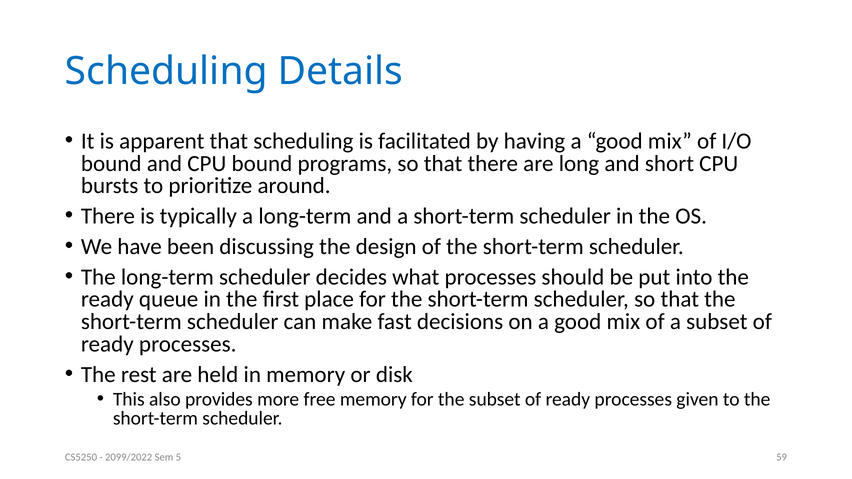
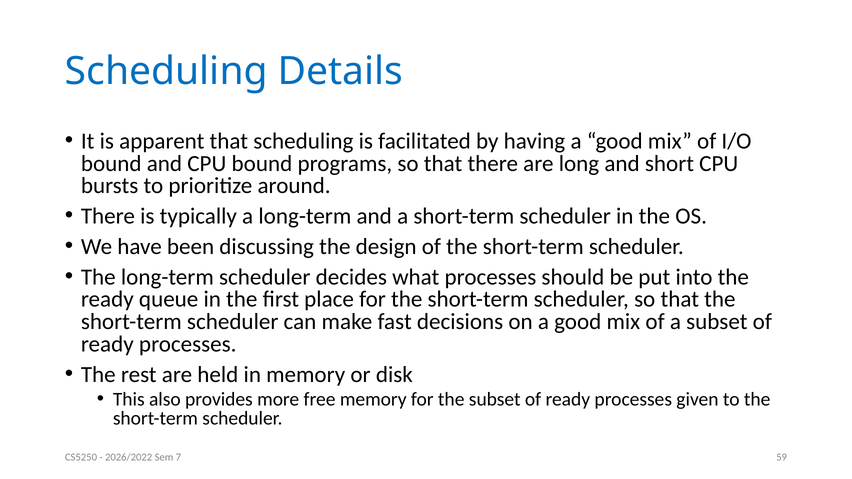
2099/2022: 2099/2022 -> 2026/2022
5: 5 -> 7
